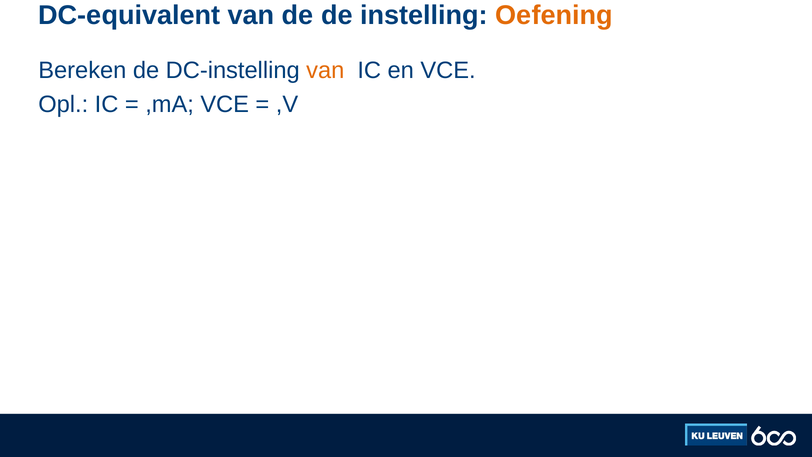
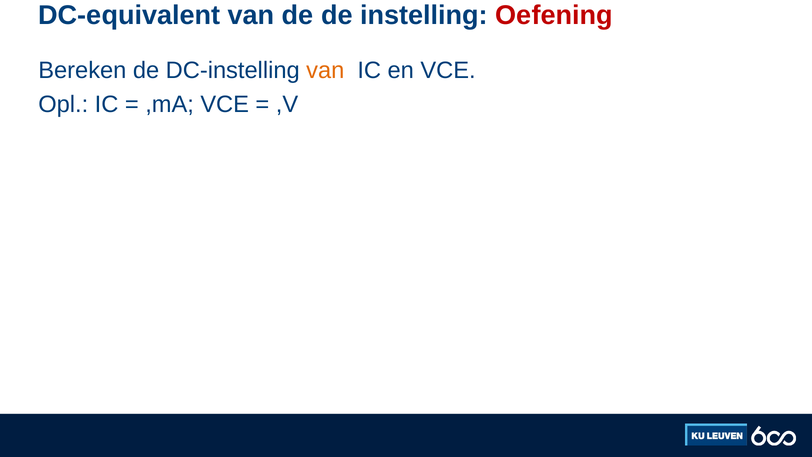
Oefening colour: orange -> red
